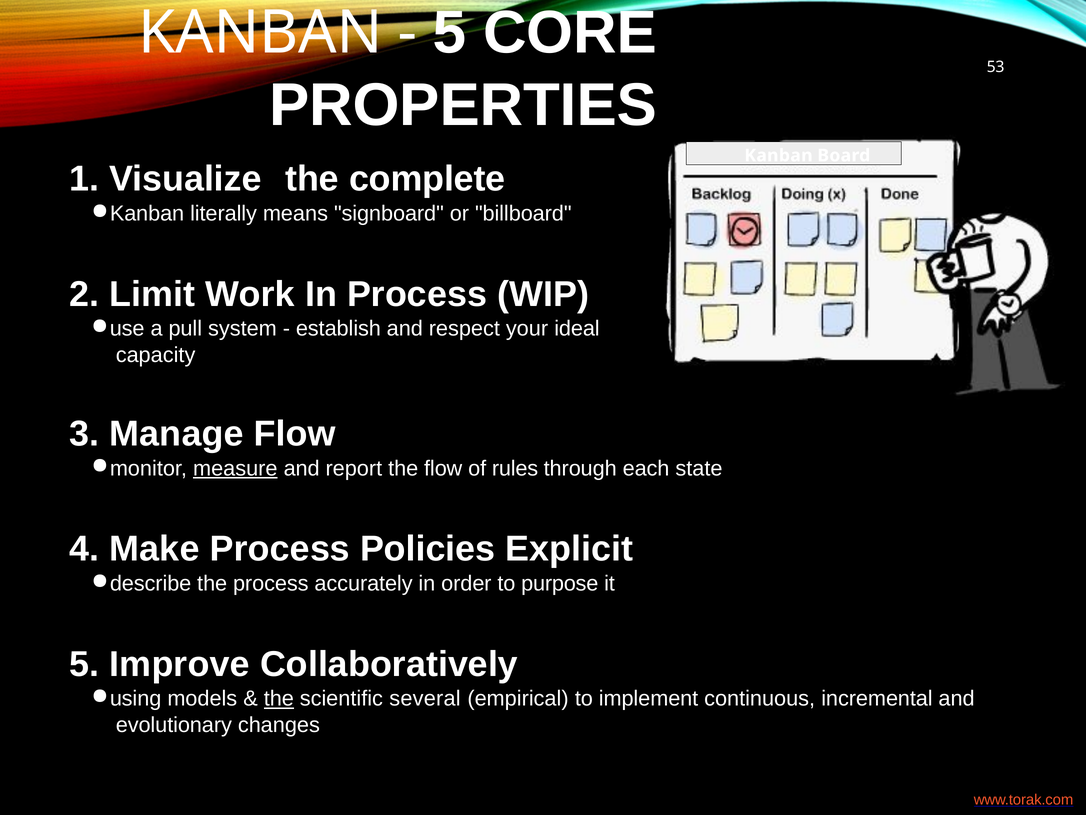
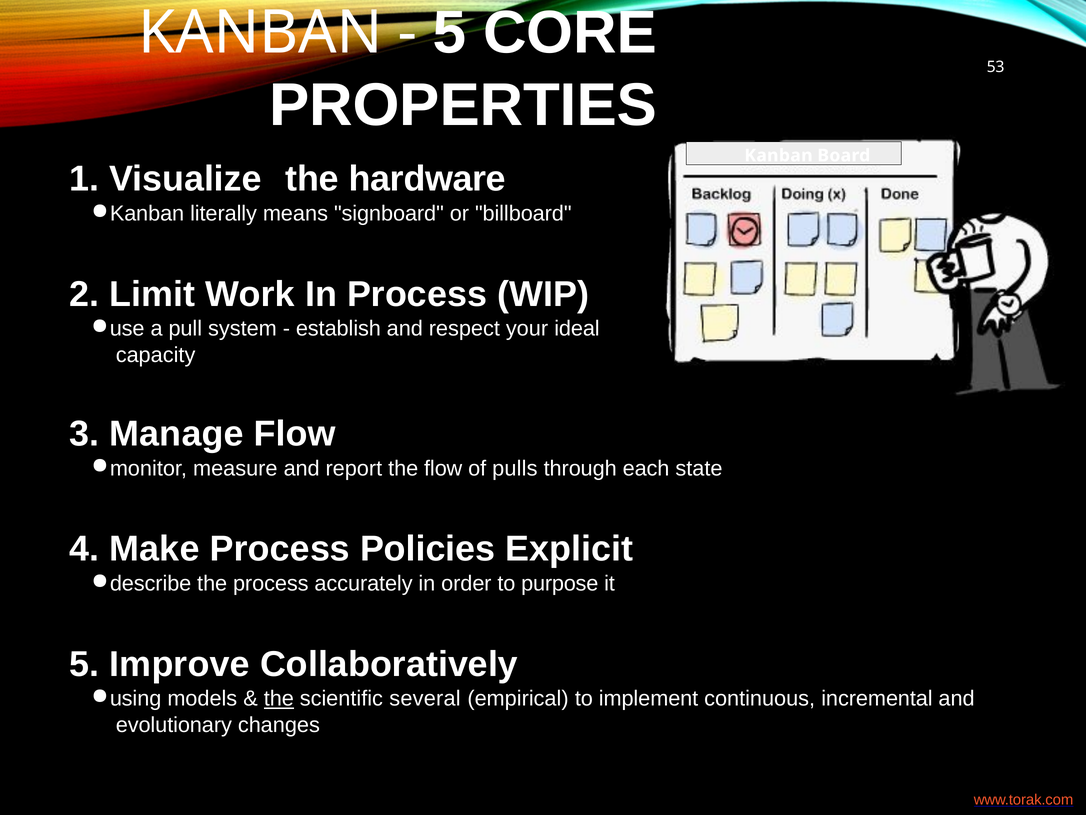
complete: complete -> hardware
measure underline: present -> none
rules: rules -> pulls
